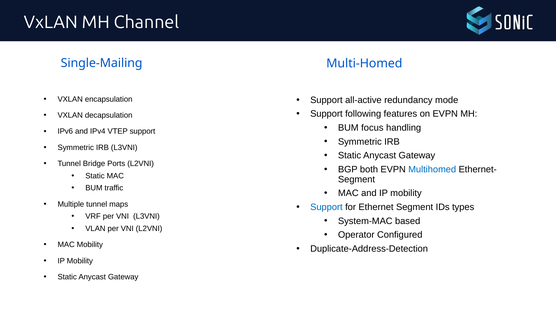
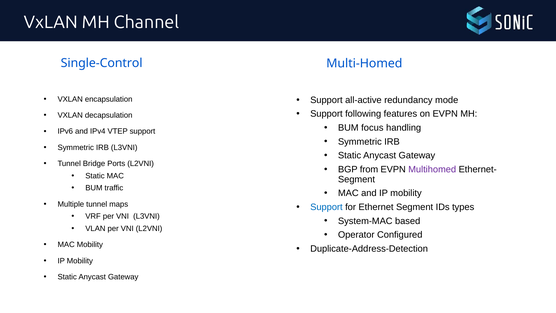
Single-Mailing: Single-Mailing -> Single-Control
both: both -> from
Multihomed colour: blue -> purple
